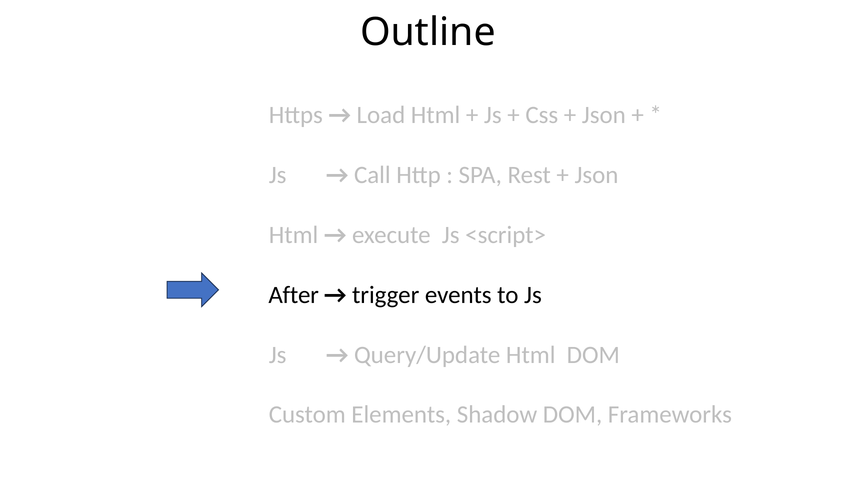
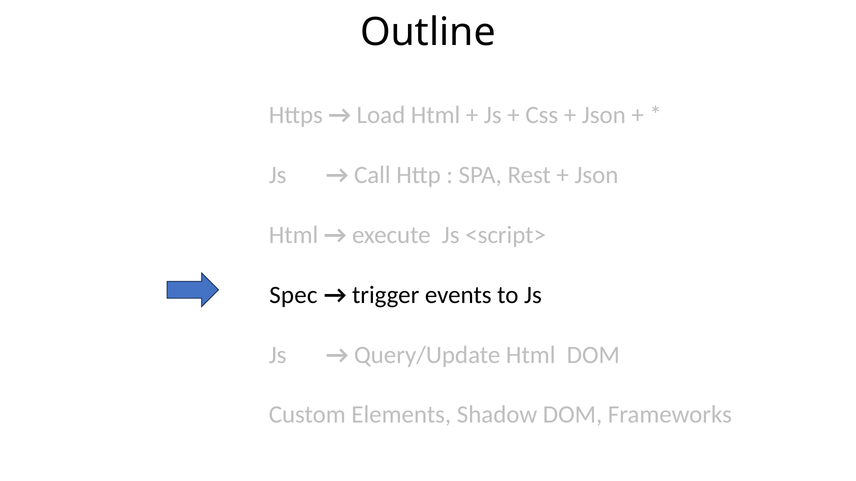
After: After -> Spec
